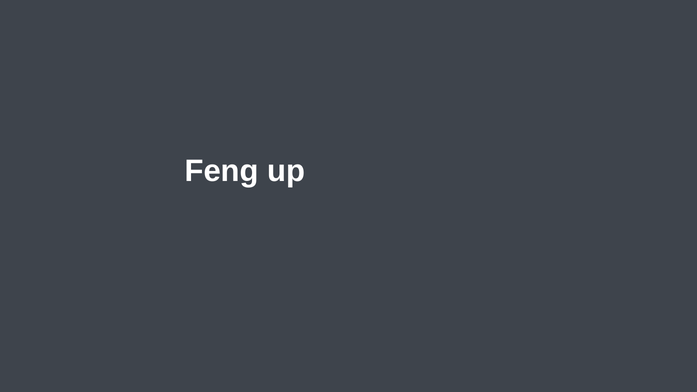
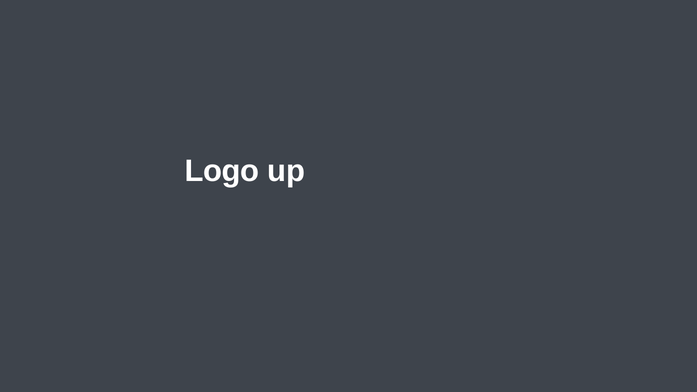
Feng: Feng -> Logo
